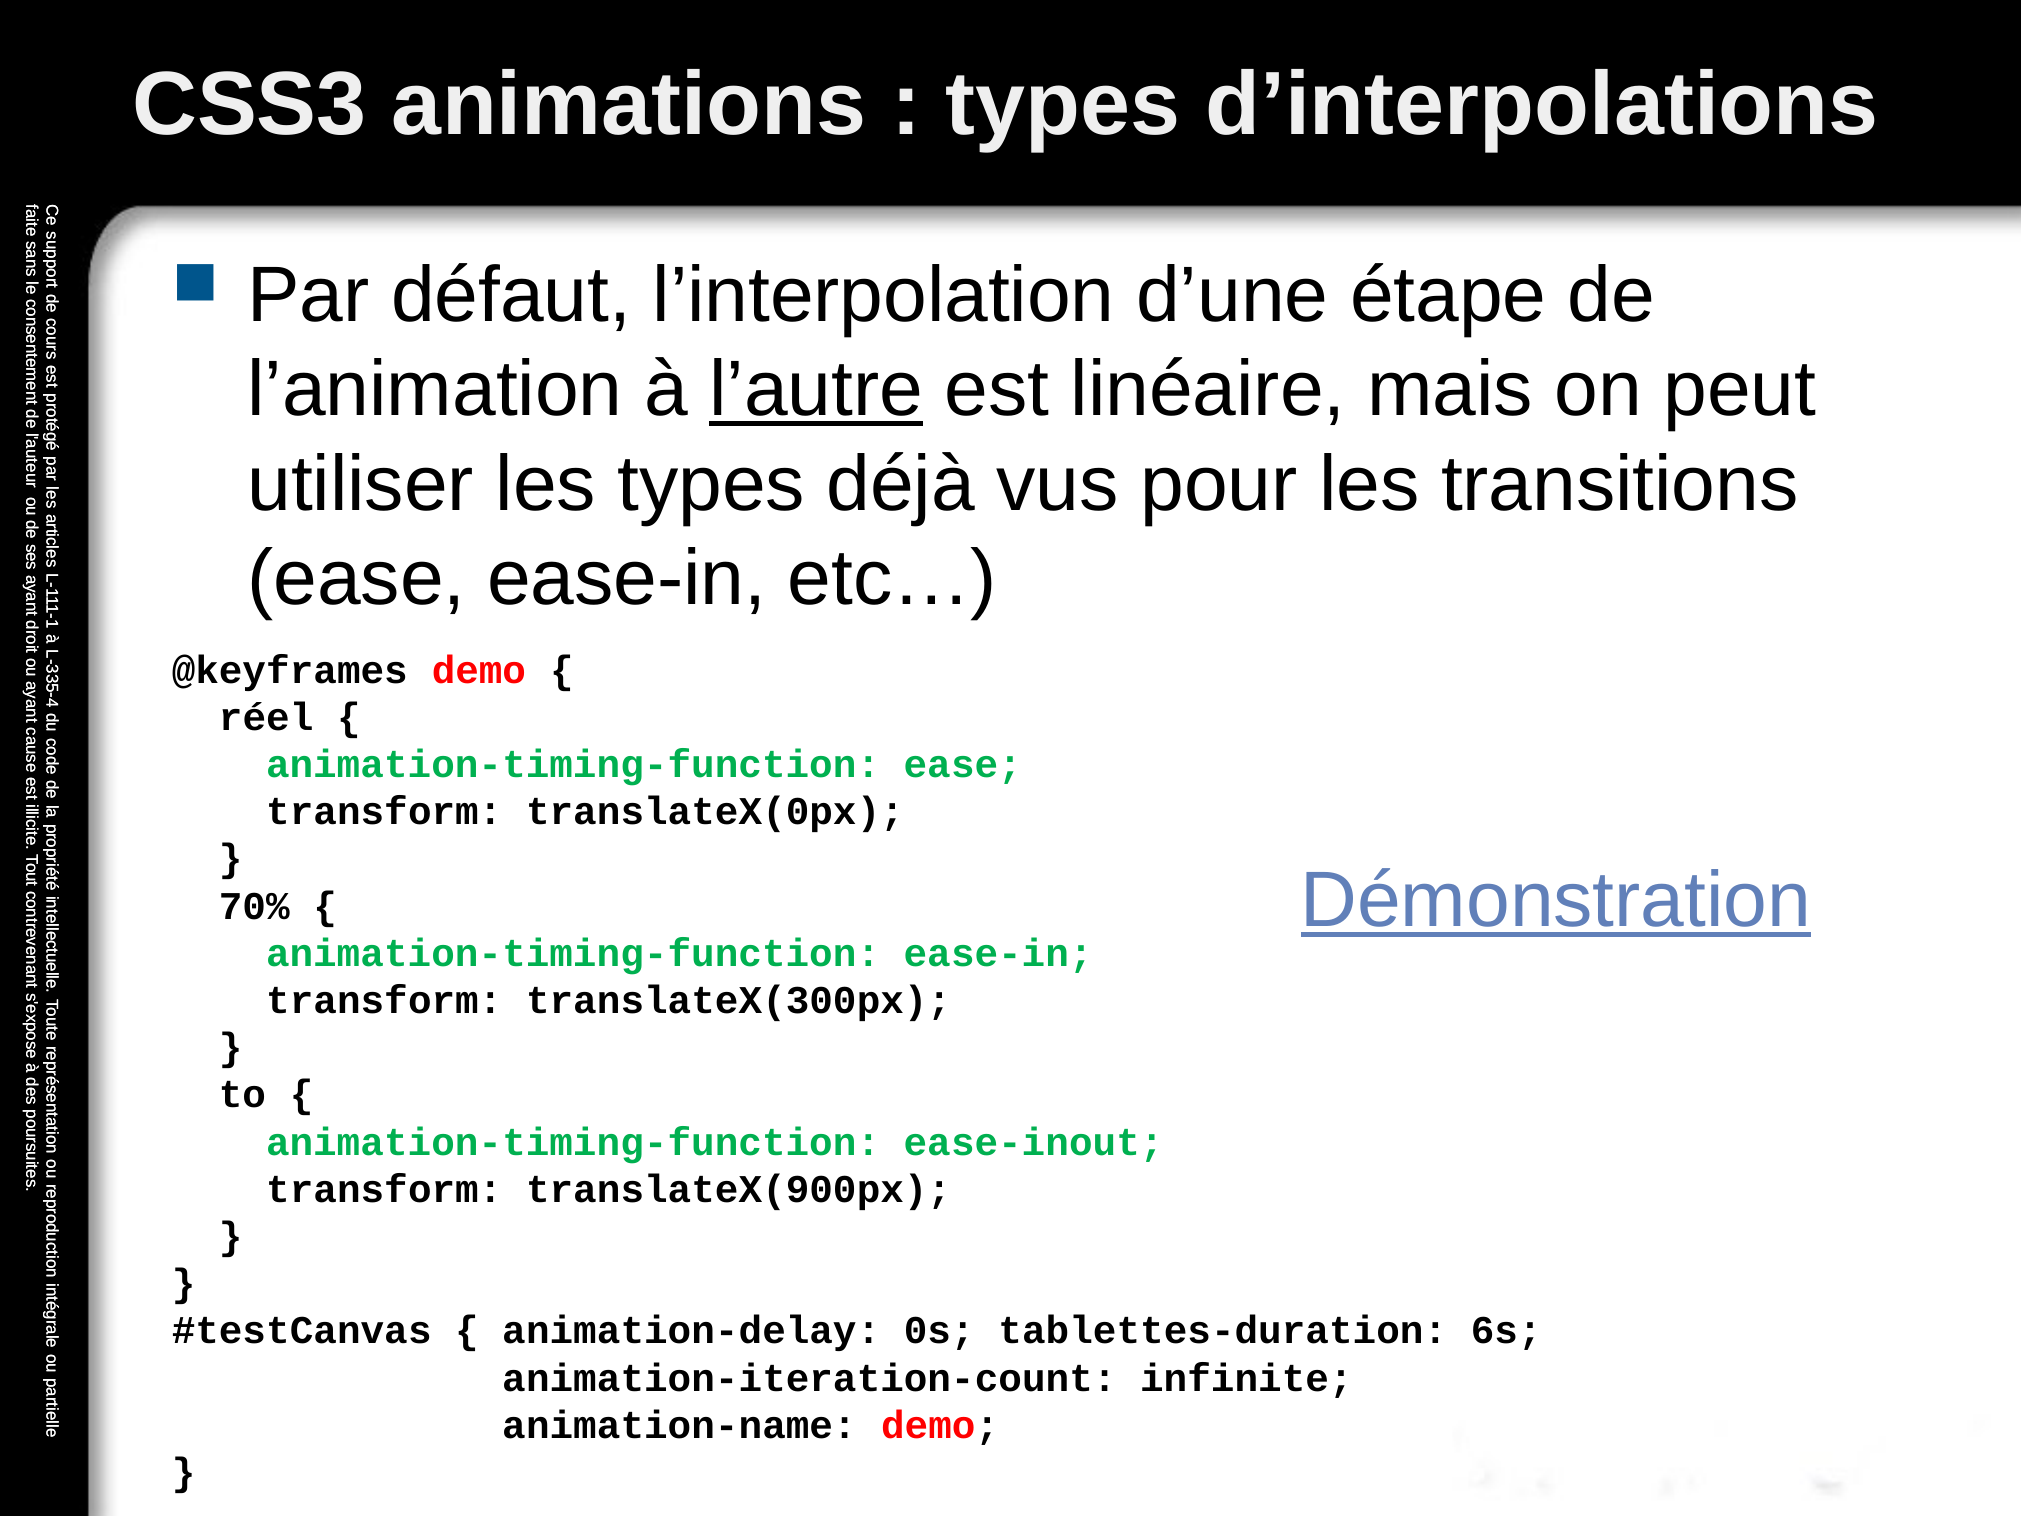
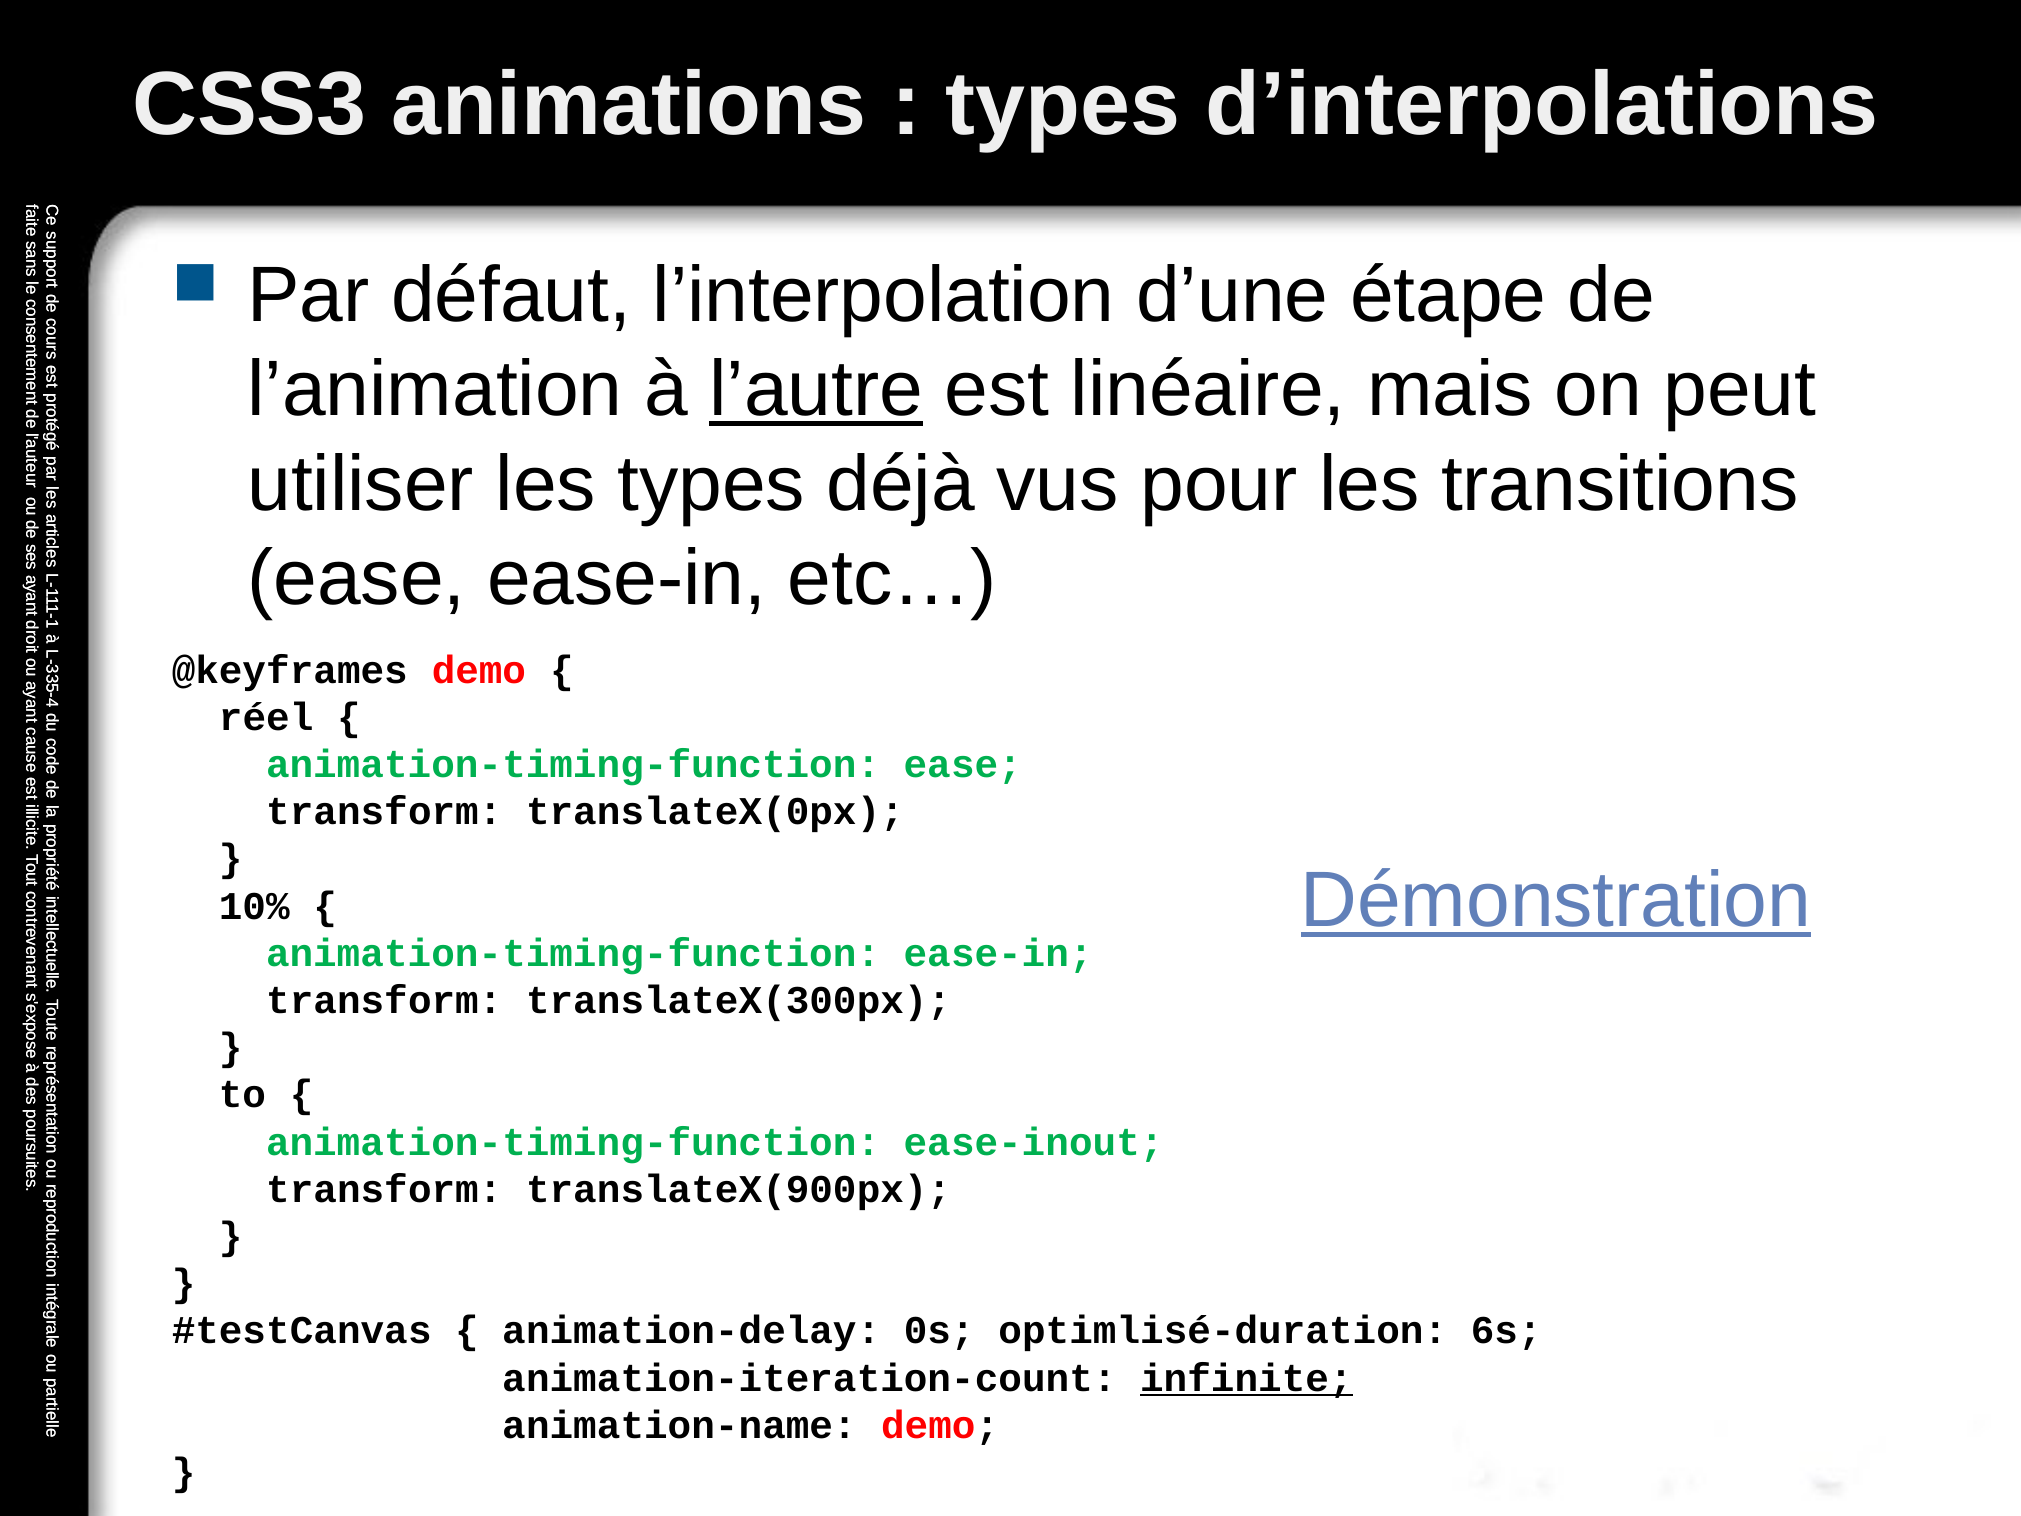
70%: 70% -> 10%
tablettes-duration: tablettes-duration -> optimlisé-duration
infinite underline: none -> present
